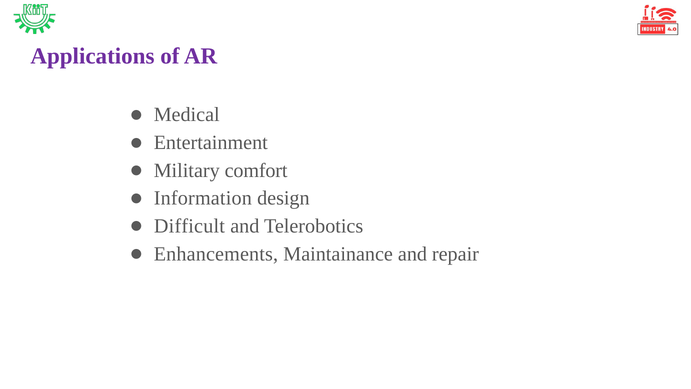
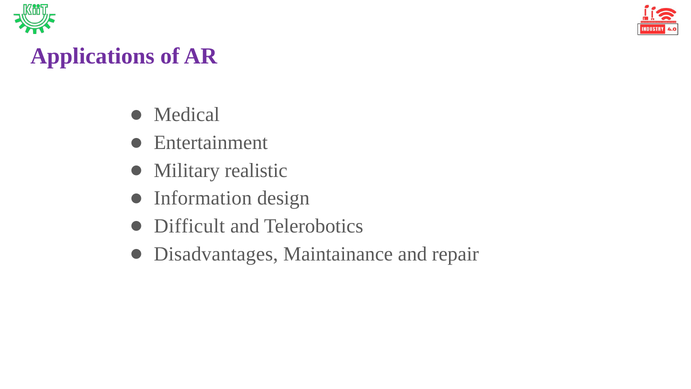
comfort: comfort -> realistic
Enhancements: Enhancements -> Disadvantages
